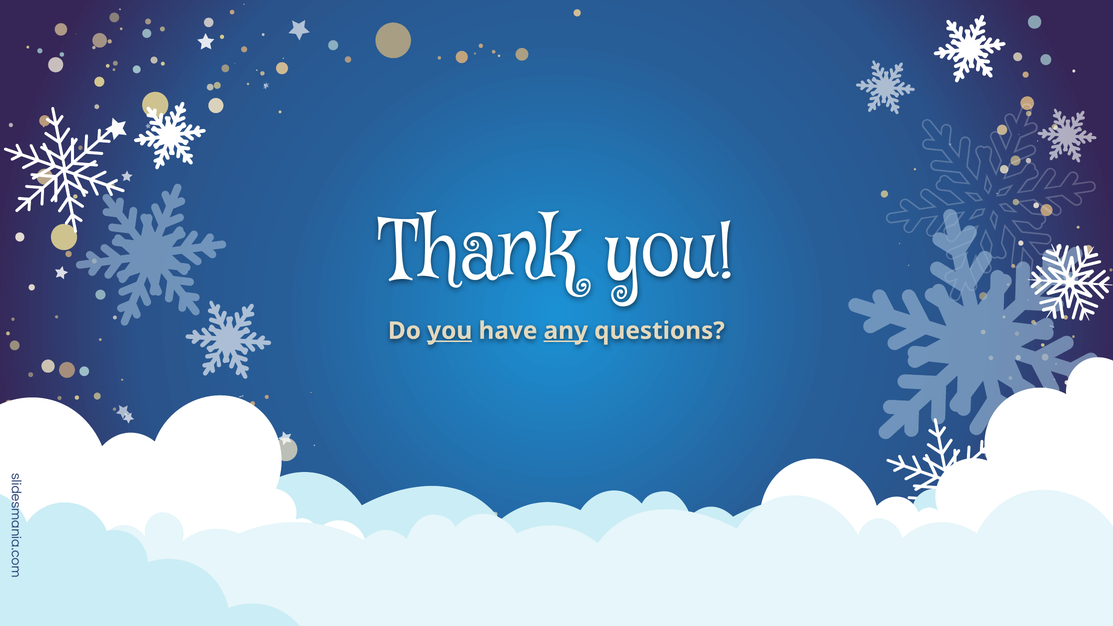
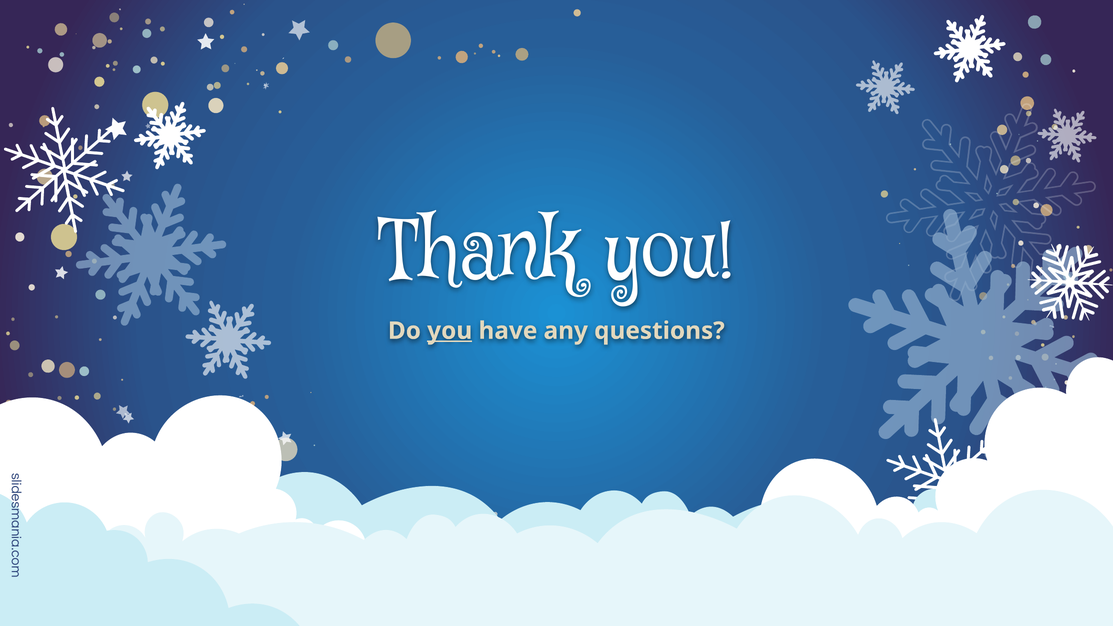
any underline: present -> none
